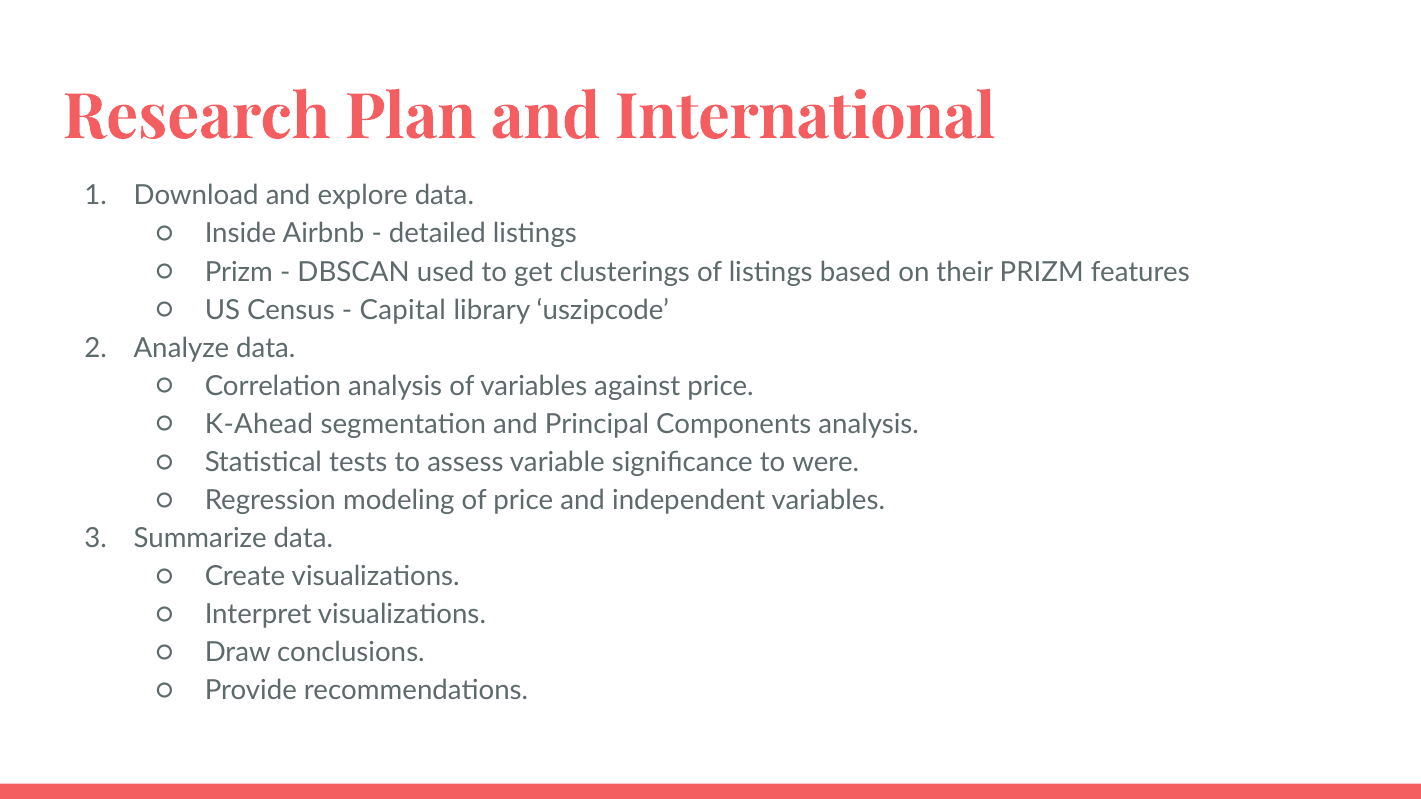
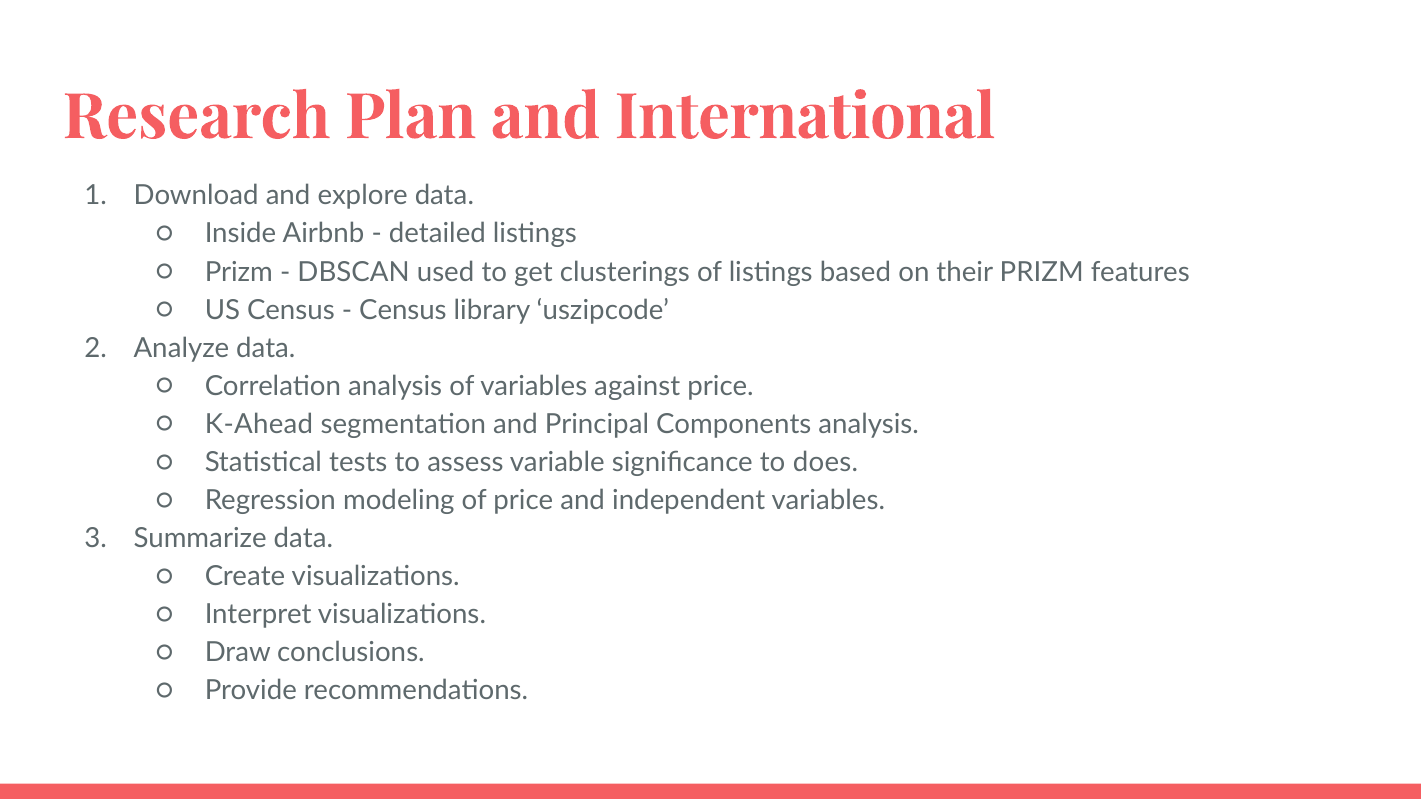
Capital at (403, 310): Capital -> Census
were: were -> does
